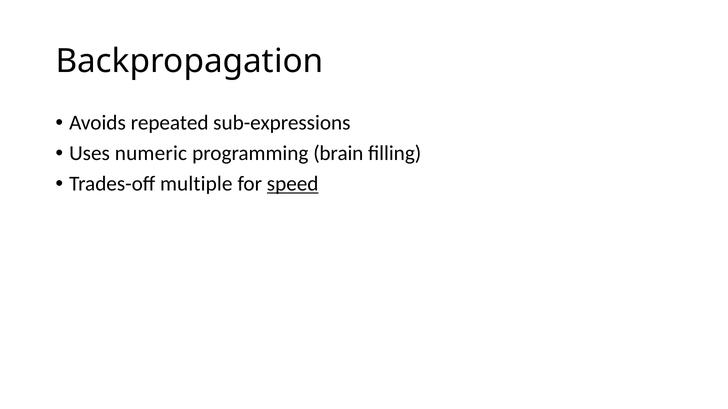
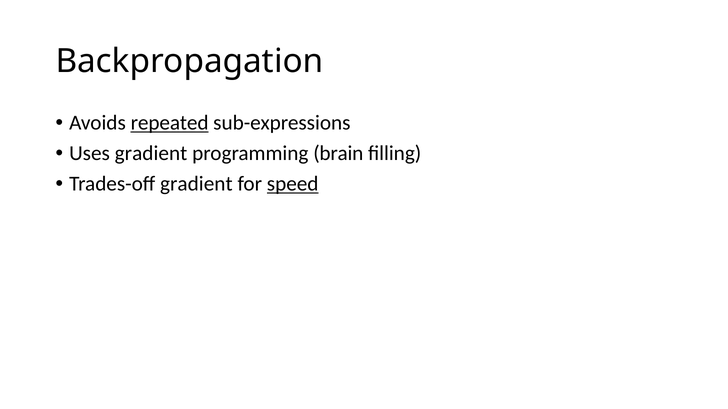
repeated underline: none -> present
Uses numeric: numeric -> gradient
Trades-off multiple: multiple -> gradient
